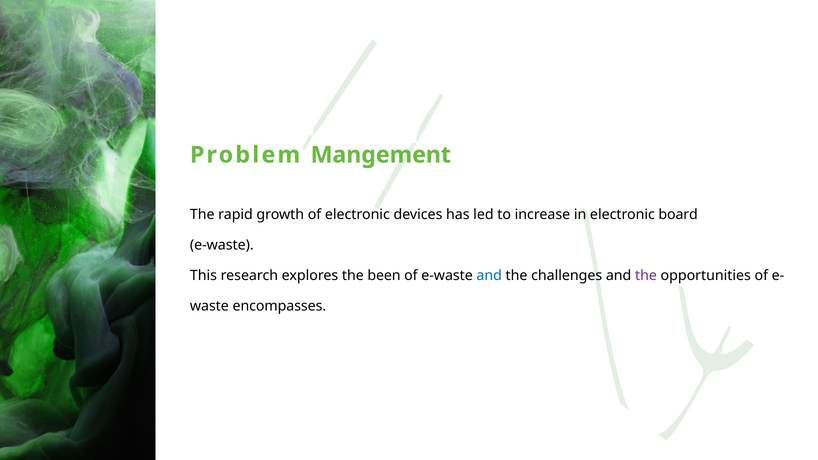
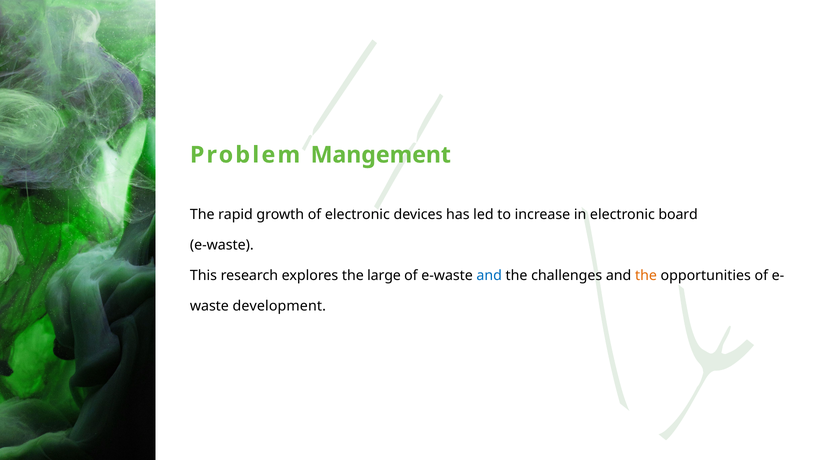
been: been -> large
the at (646, 276) colour: purple -> orange
encompasses: encompasses -> development
